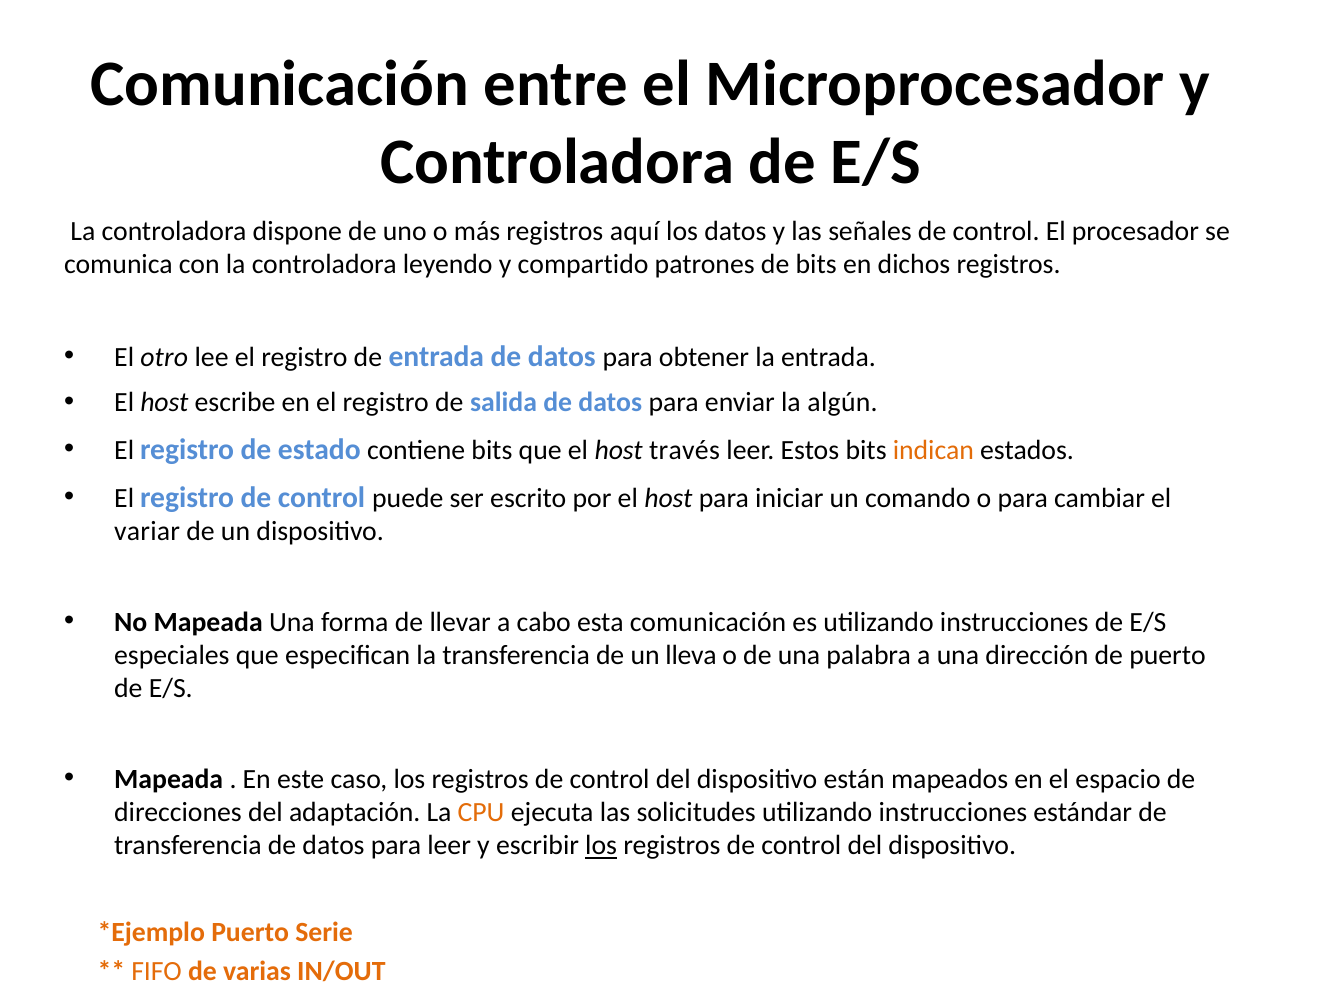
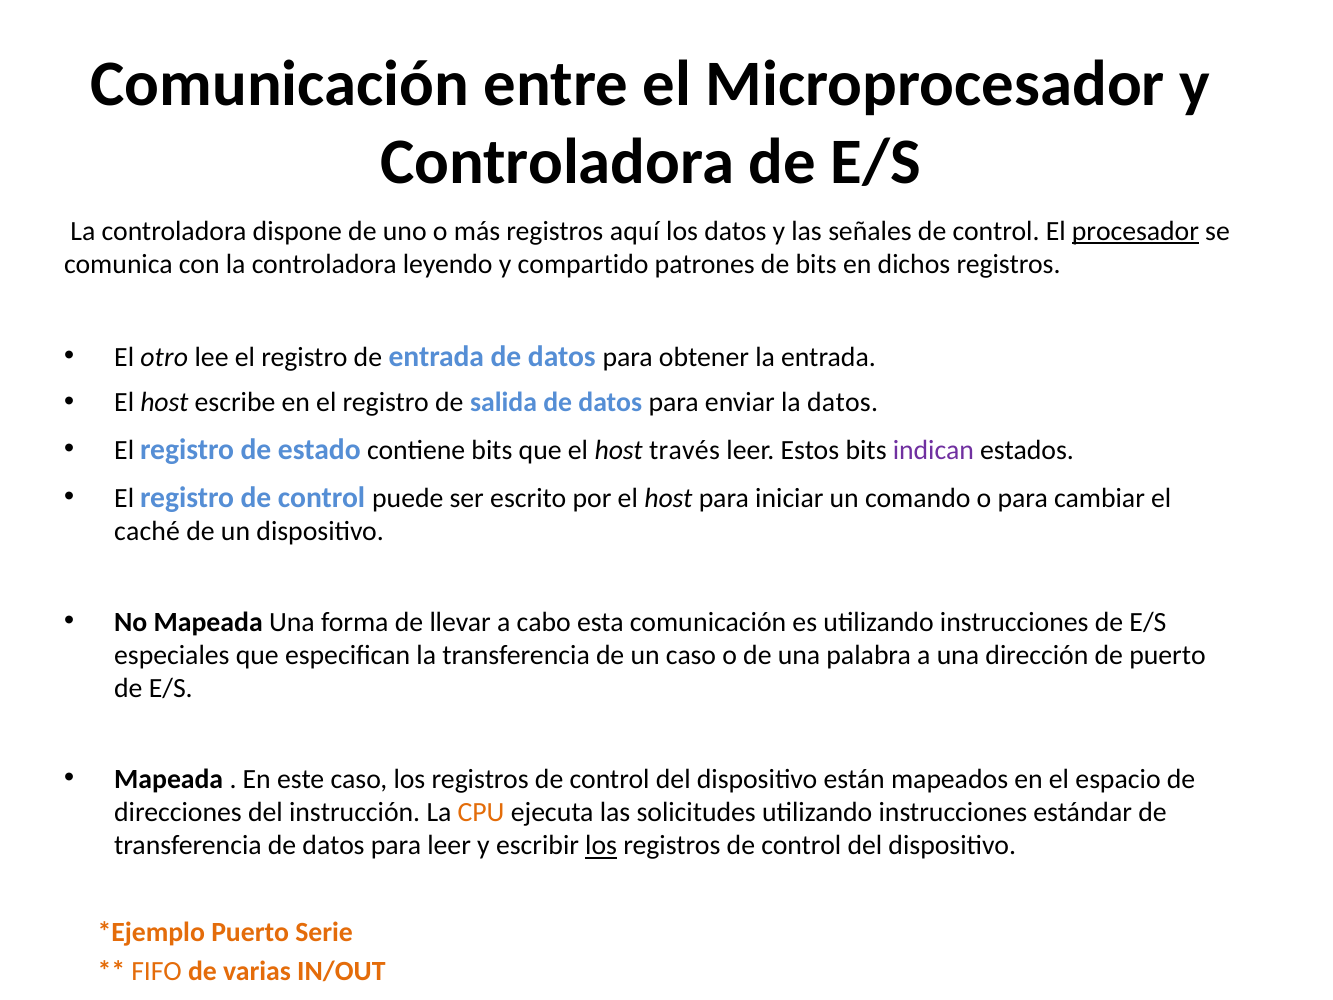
procesador underline: none -> present
la algún: algún -> datos
indican colour: orange -> purple
variar: variar -> caché
un lleva: lleva -> caso
adaptación: adaptación -> instrucción
